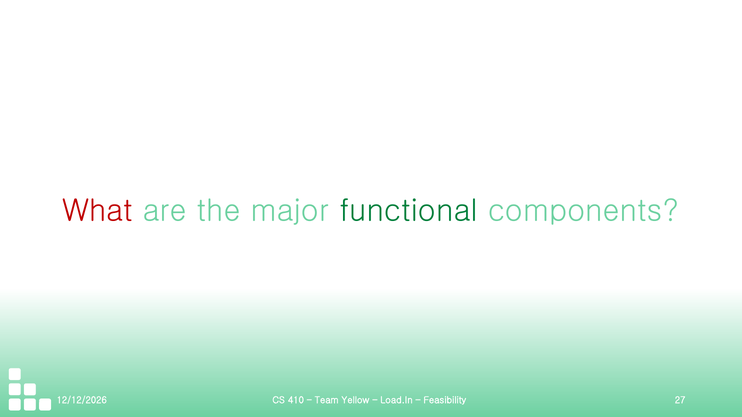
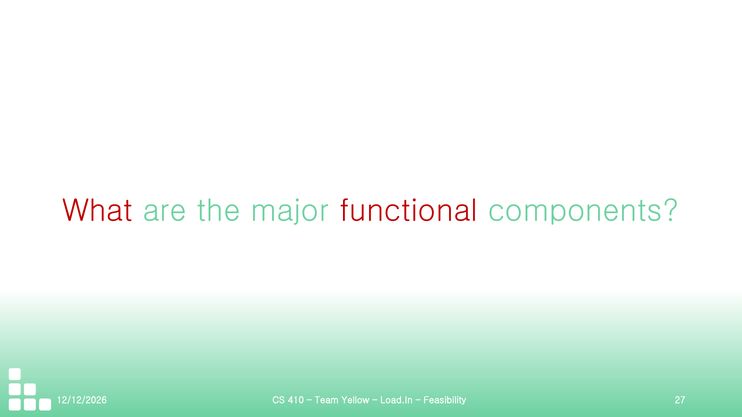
functional colour: green -> red
